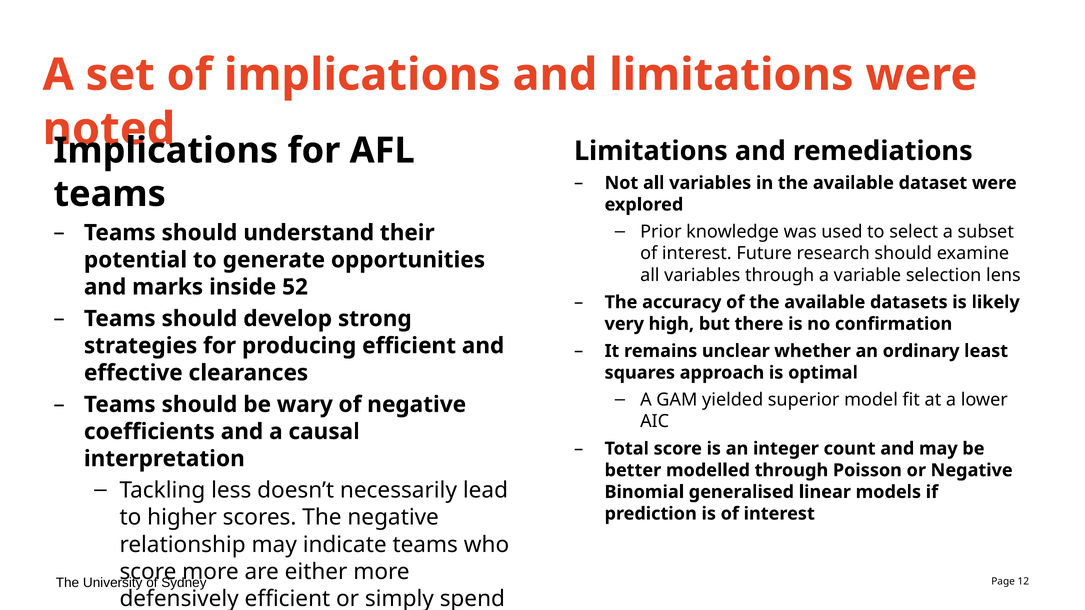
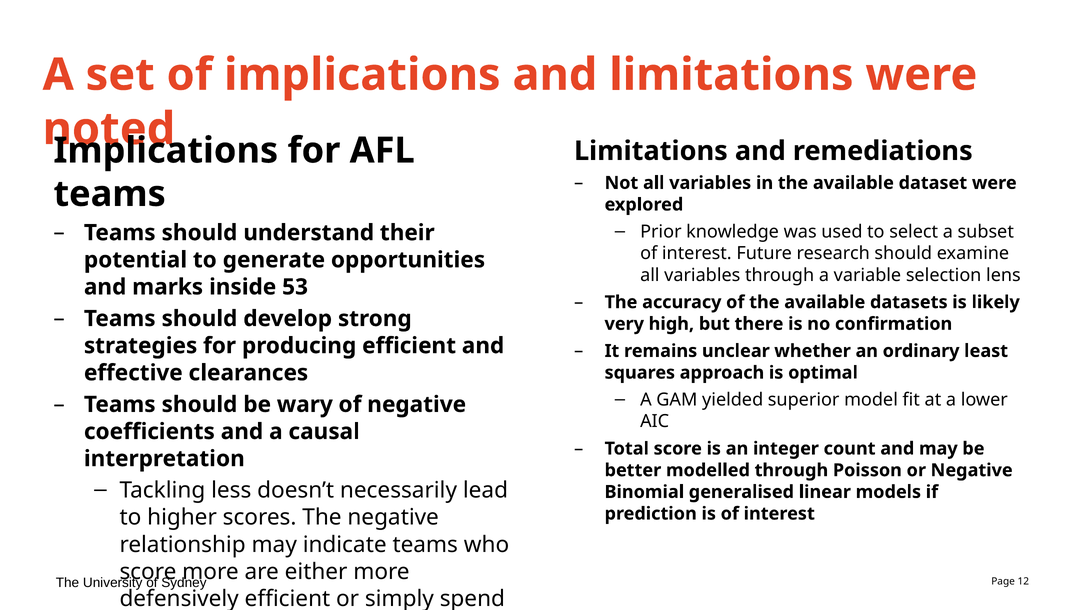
52: 52 -> 53
